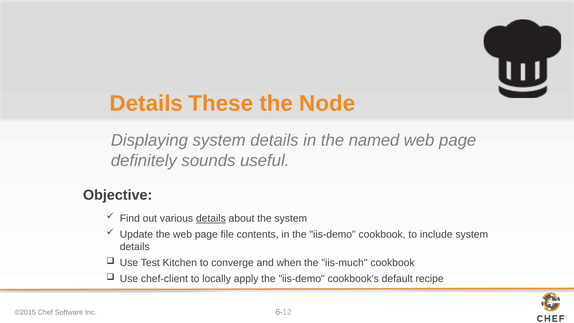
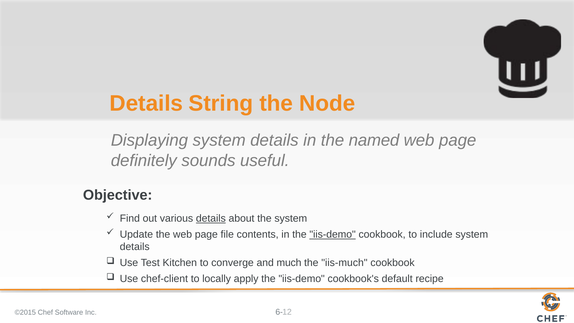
These: These -> String
iis-demo at (333, 234) underline: none -> present
when: when -> much
